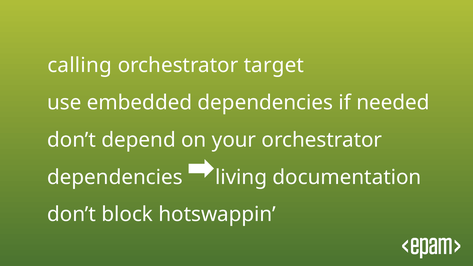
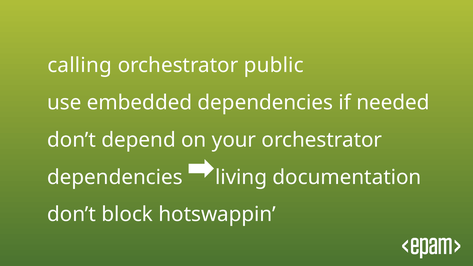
target: target -> public
